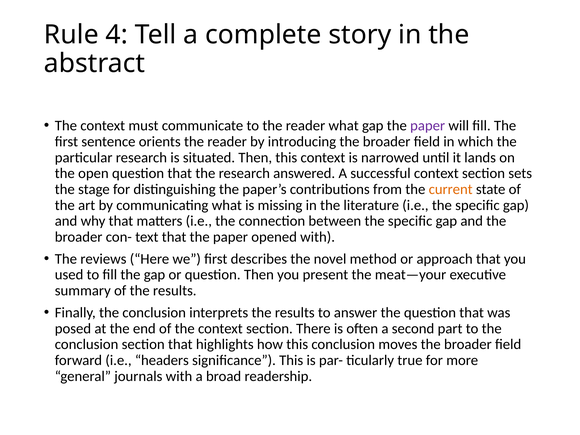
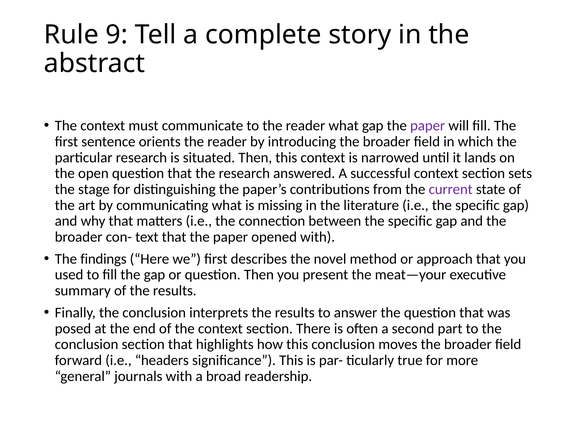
4: 4 -> 9
current colour: orange -> purple
reviews: reviews -> findings
